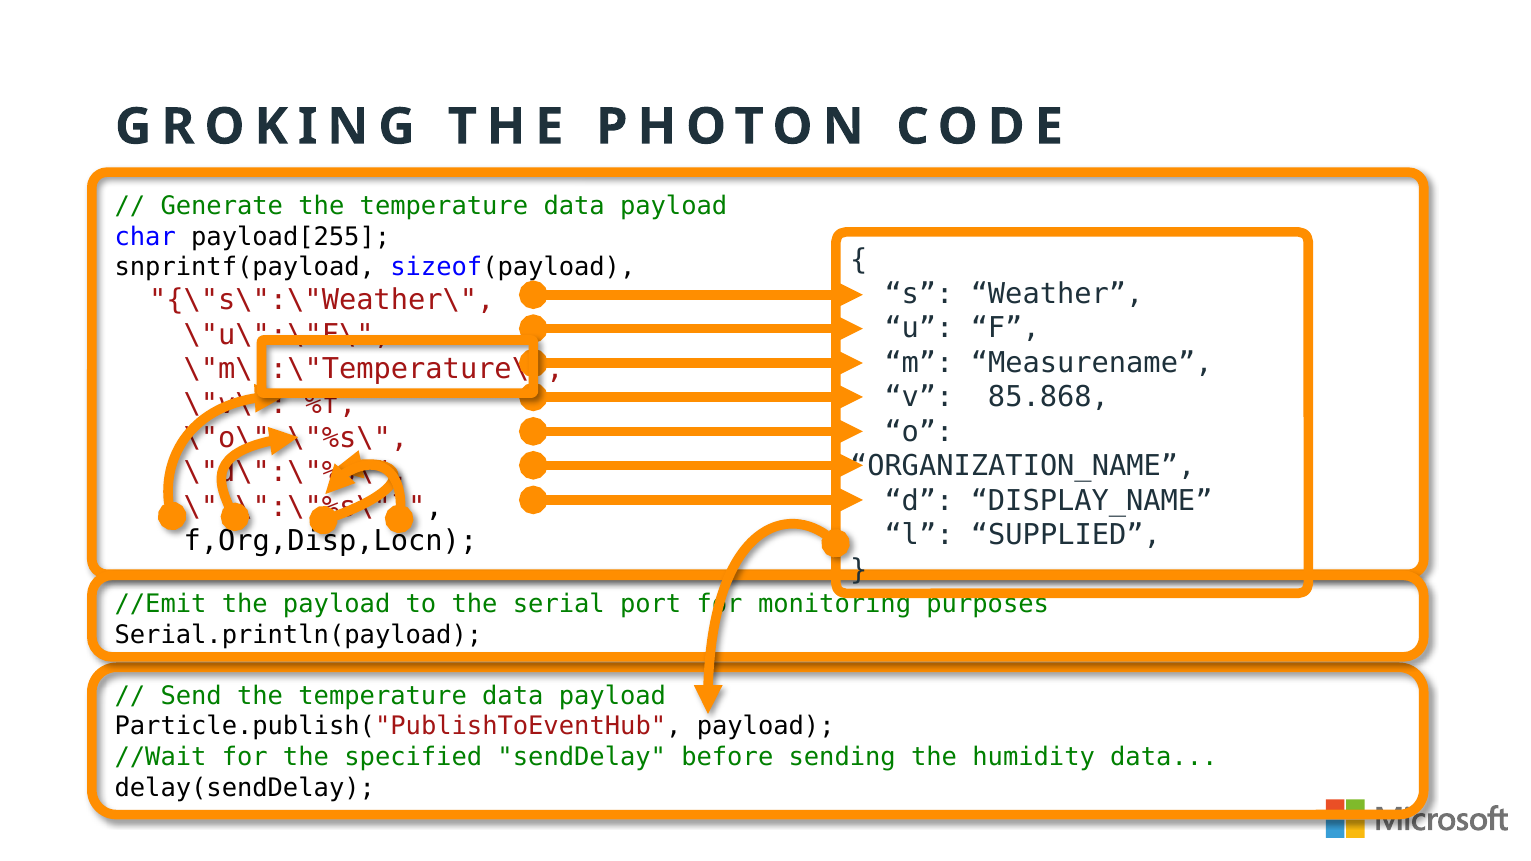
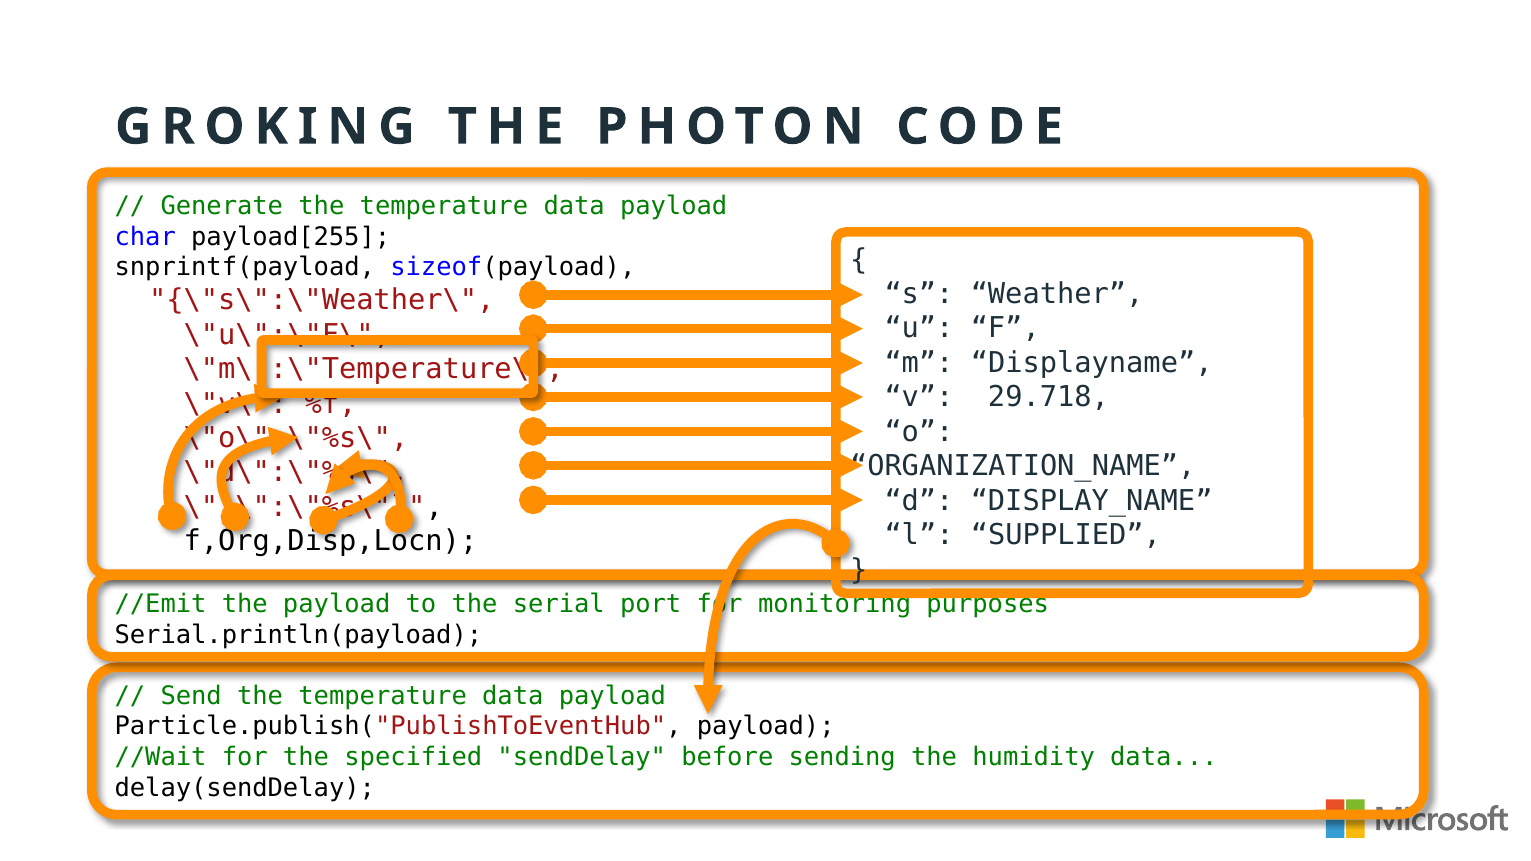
Measurename: Measurename -> Displayname
85.868: 85.868 -> 29.718
